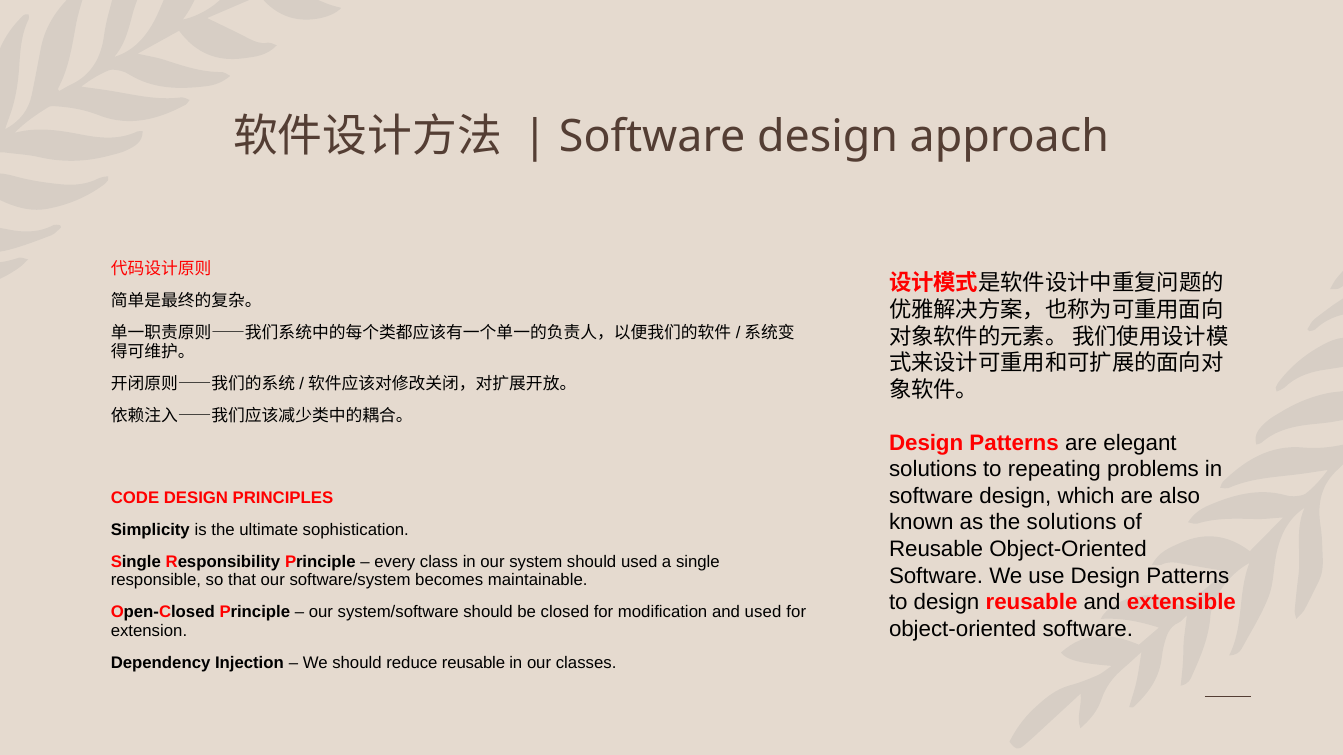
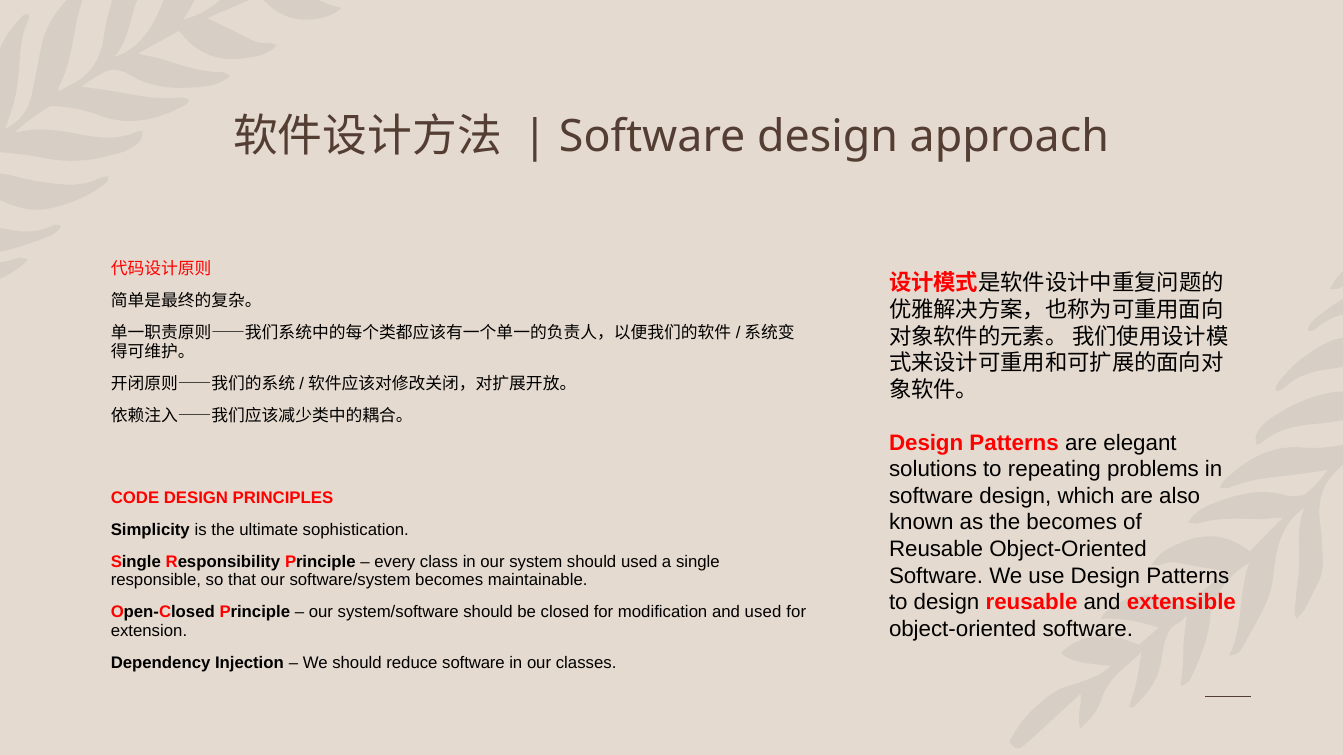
the solutions: solutions -> becomes
reduce reusable: reusable -> software
